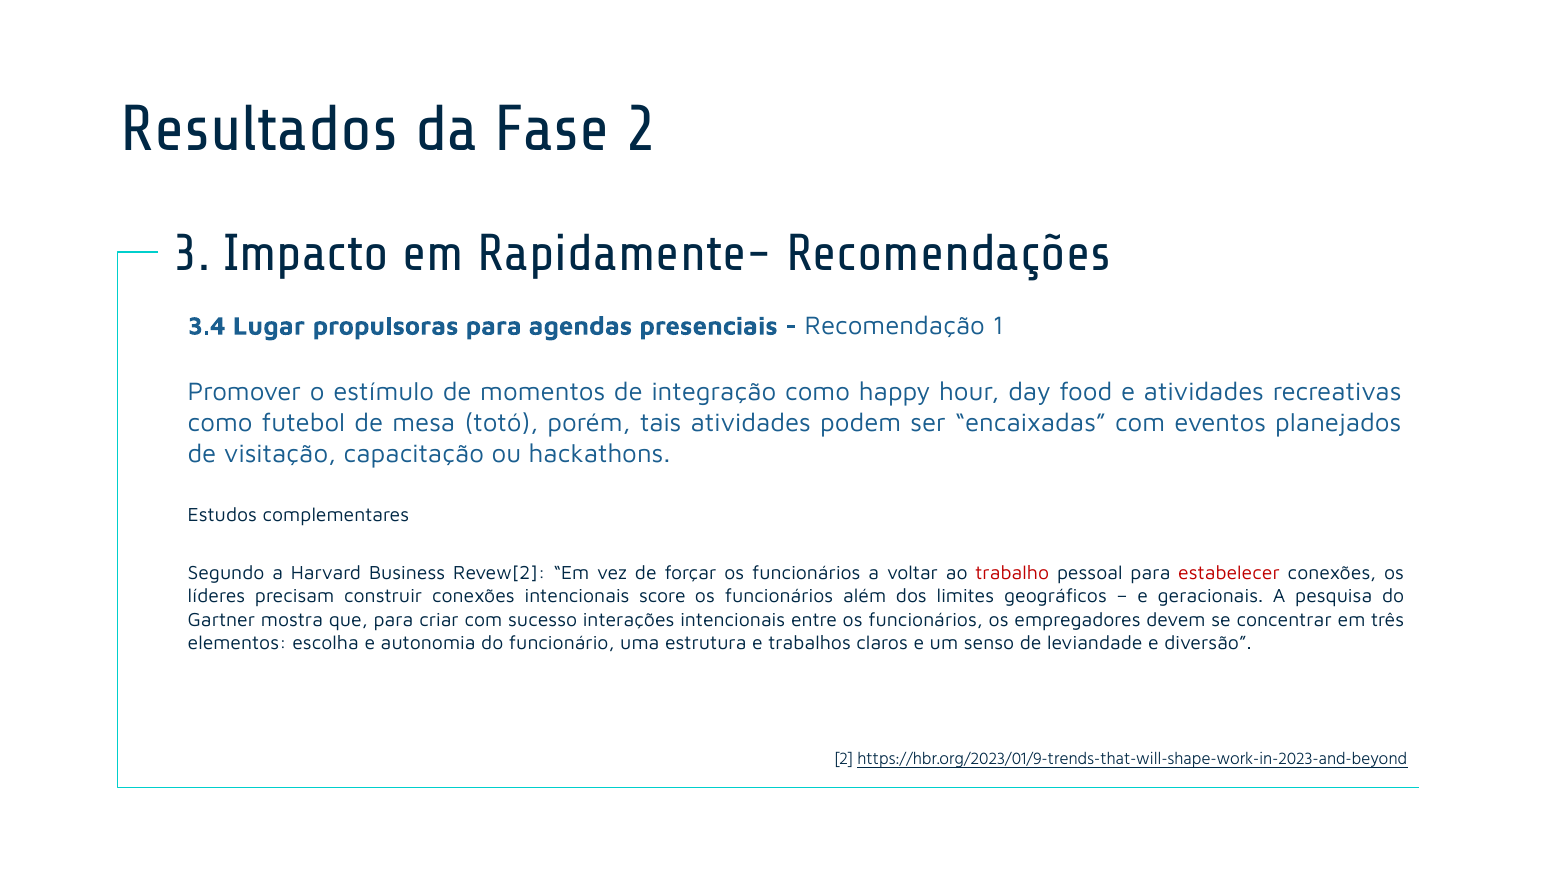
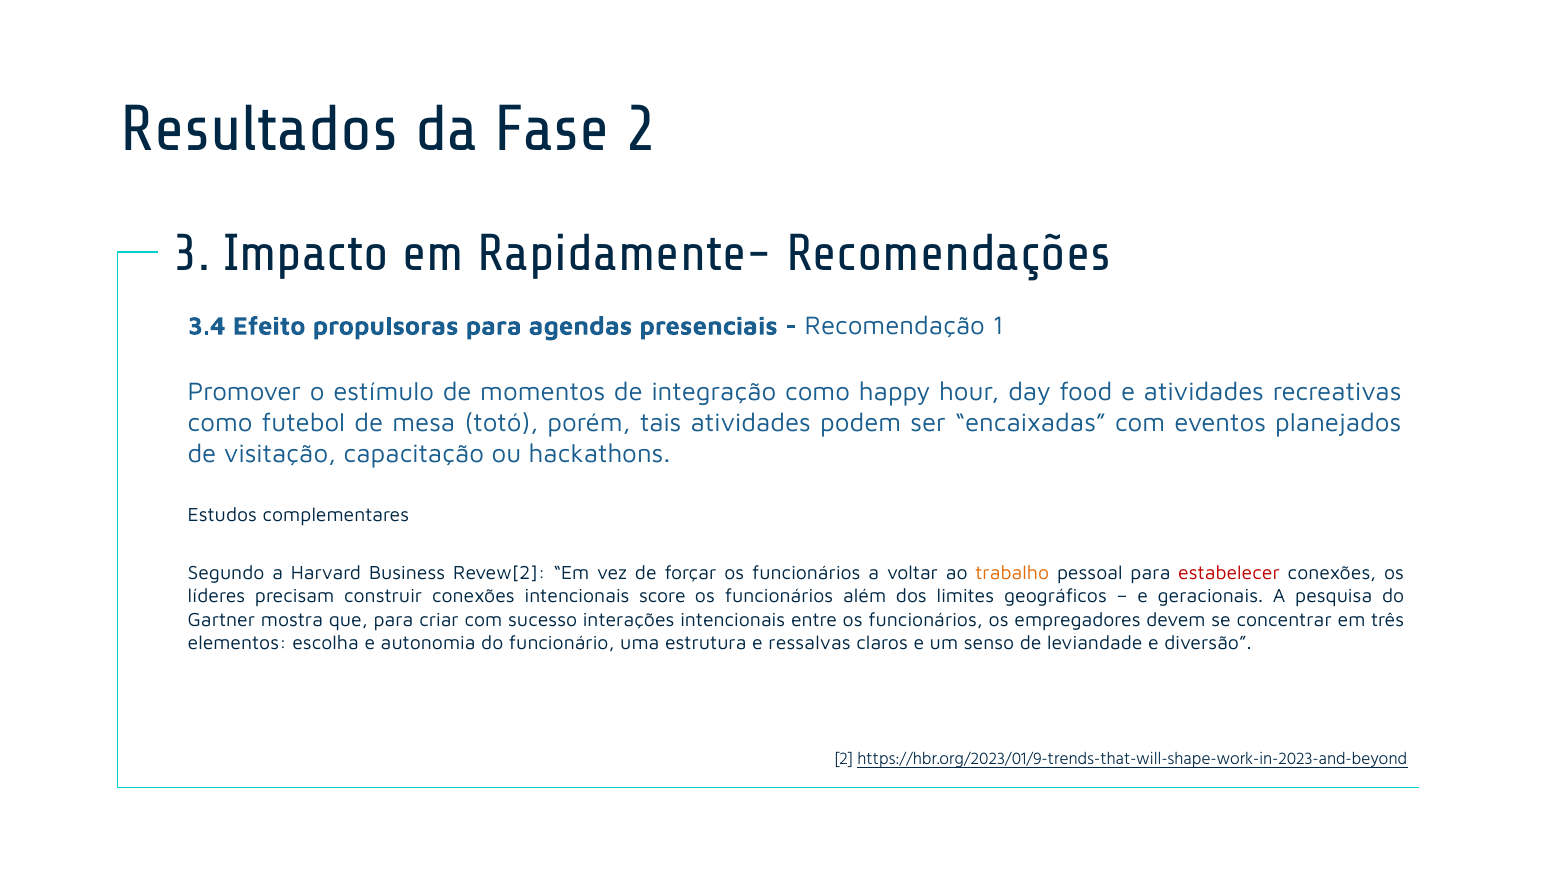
Lugar: Lugar -> Efeito
trabalho colour: red -> orange
trabalhos: trabalhos -> ressalvas
